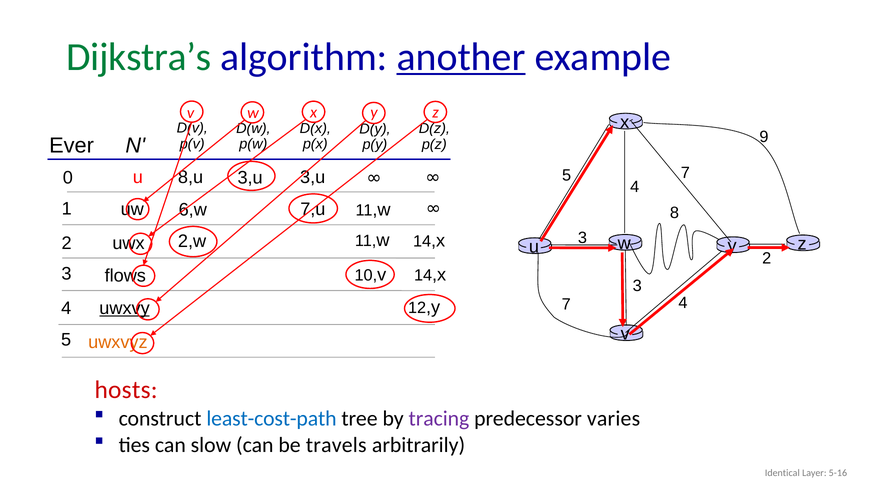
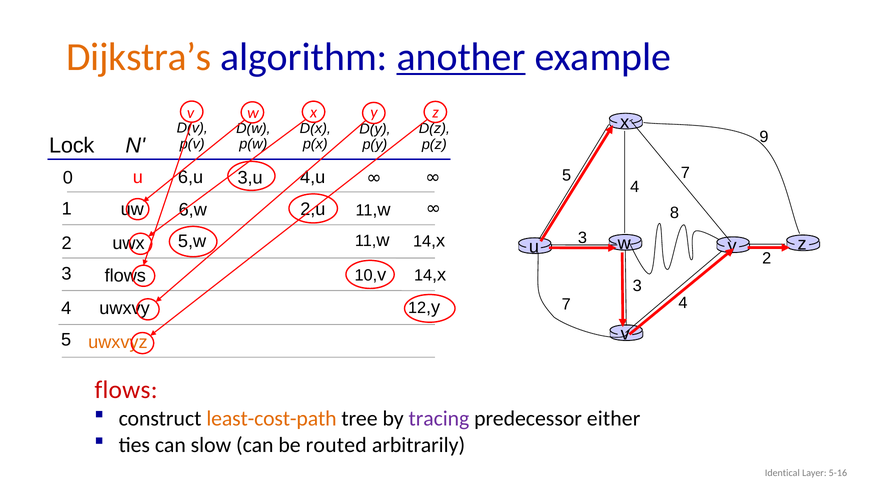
Dijkstra’s colour: green -> orange
Ever: Ever -> Lock
8,u: 8,u -> 6,u
3,u 3,u: 3,u -> 4,u
7,u: 7,u -> 2,u
2,w: 2,w -> 5,w
uwxvy underline: present -> none
hosts at (126, 390): hosts -> flows
least-cost-path colour: blue -> orange
varies: varies -> either
travels: travels -> routed
